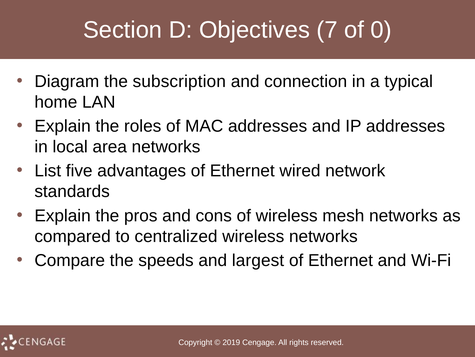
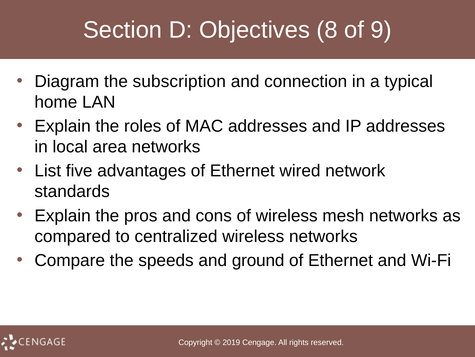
7: 7 -> 8
0: 0 -> 9
largest: largest -> ground
